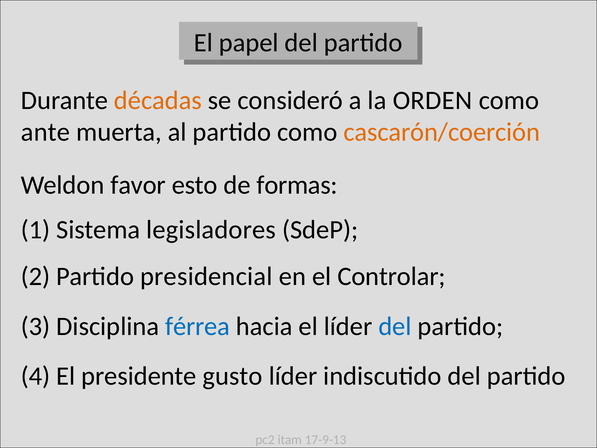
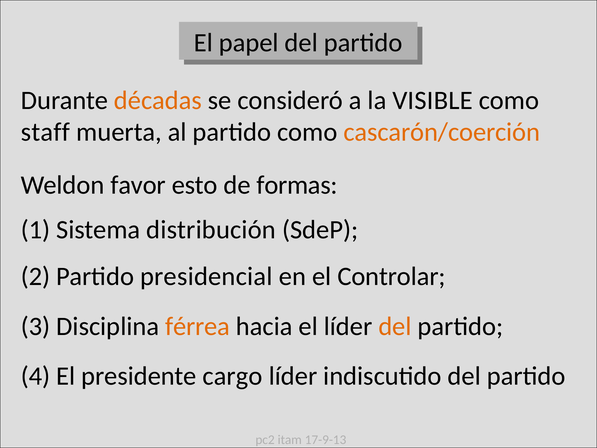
ORDEN: ORDEN -> VISIBLE
ante: ante -> staff
legisladores: legisladores -> distribución
férrea colour: blue -> orange
del at (395, 326) colour: blue -> orange
gusto: gusto -> cargo
